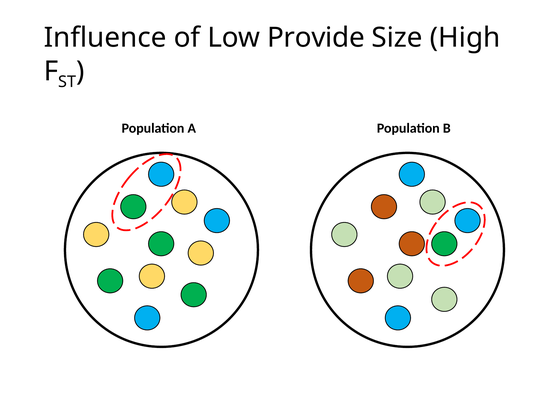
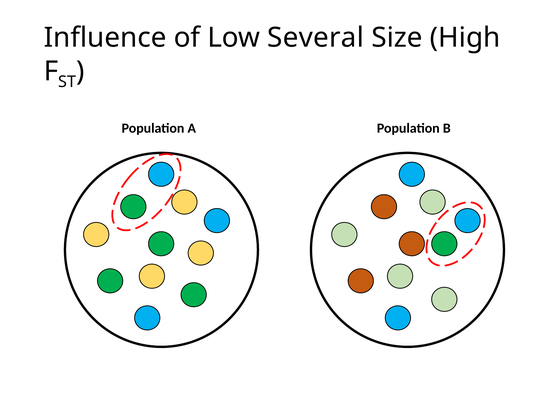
Provide: Provide -> Several
